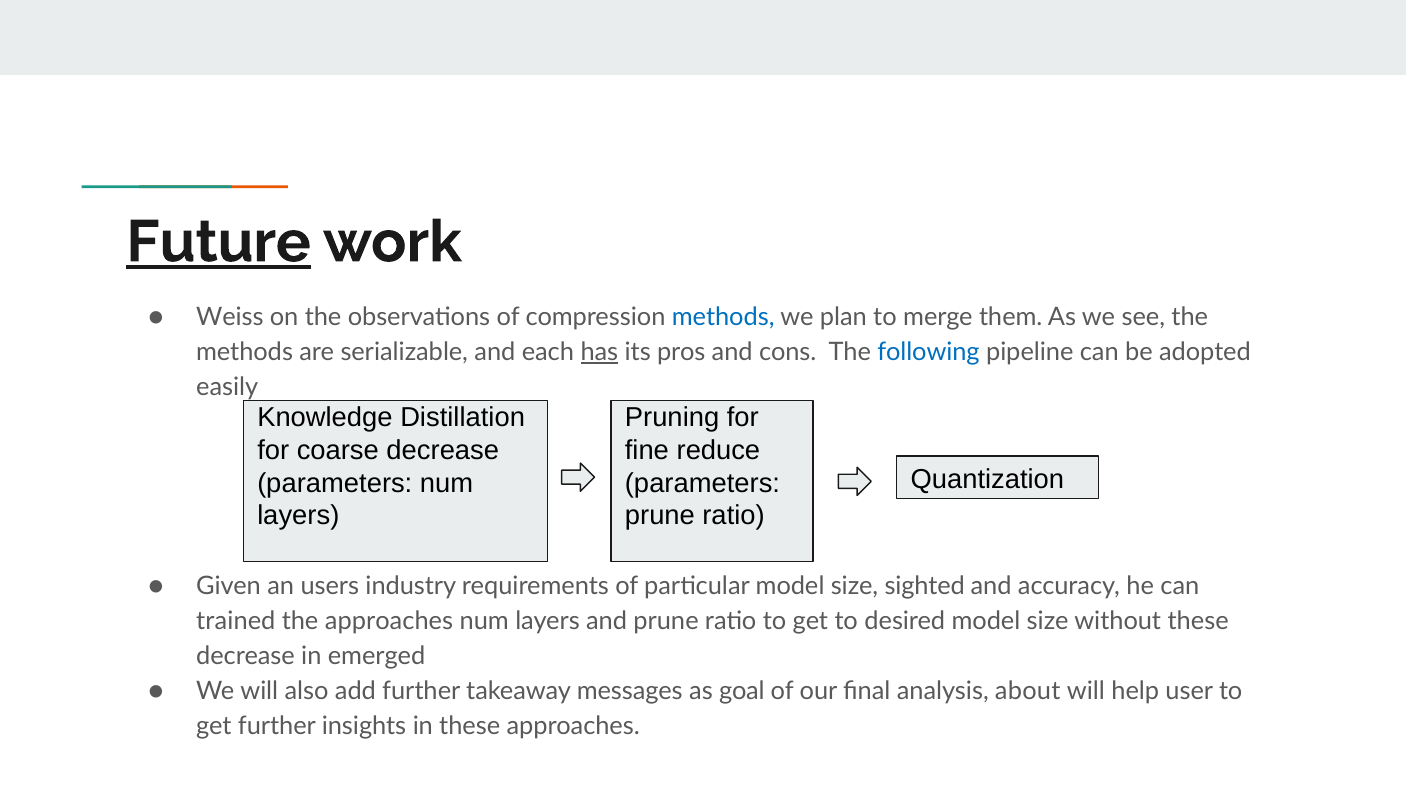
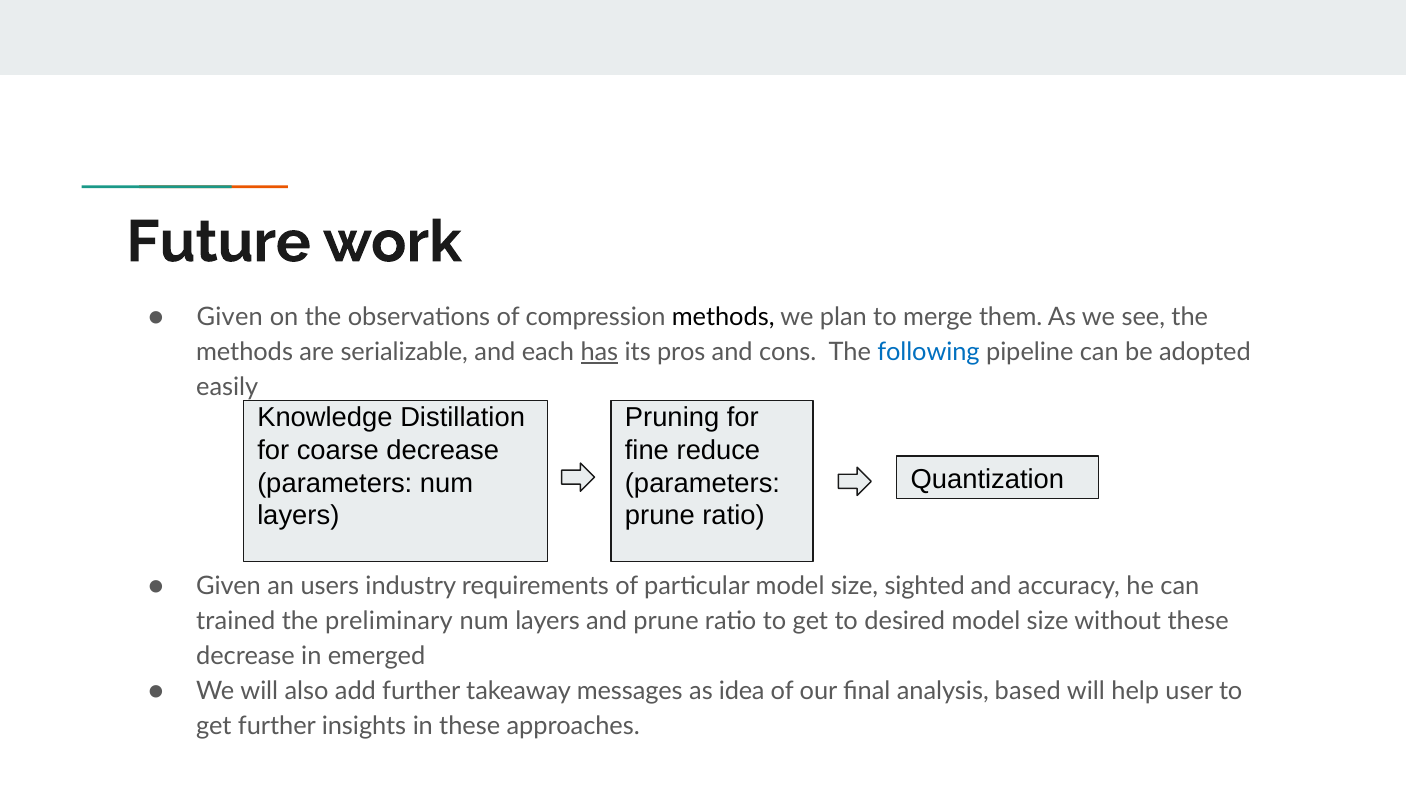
Future underline: present -> none
Weiss at (230, 317): Weiss -> Given
methods at (723, 317) colour: blue -> black
the approaches: approaches -> preliminary
goal: goal -> idea
about: about -> based
